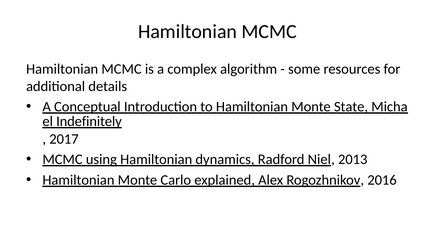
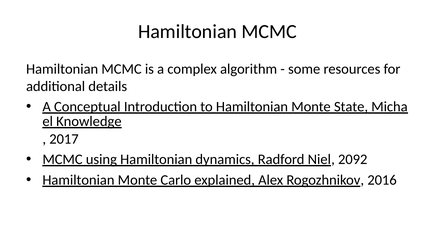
Indefinitely: Indefinitely -> Knowledge
2013: 2013 -> 2092
